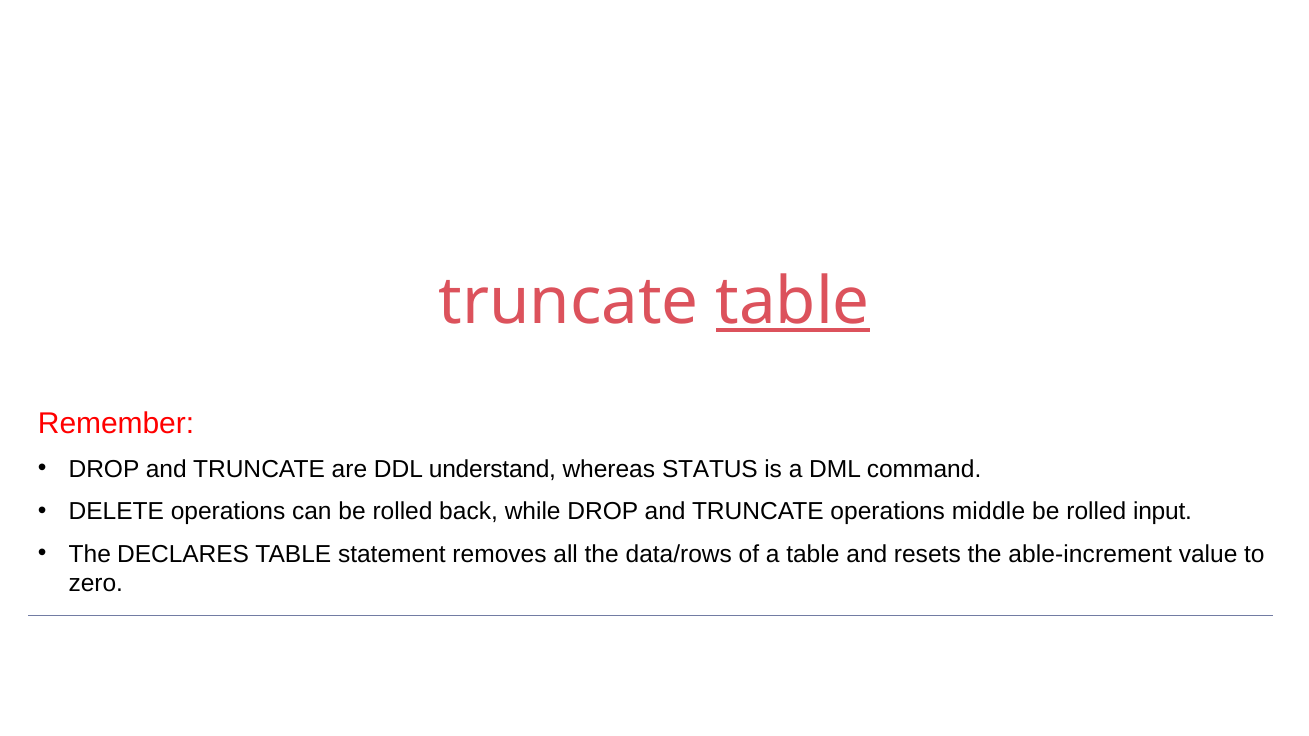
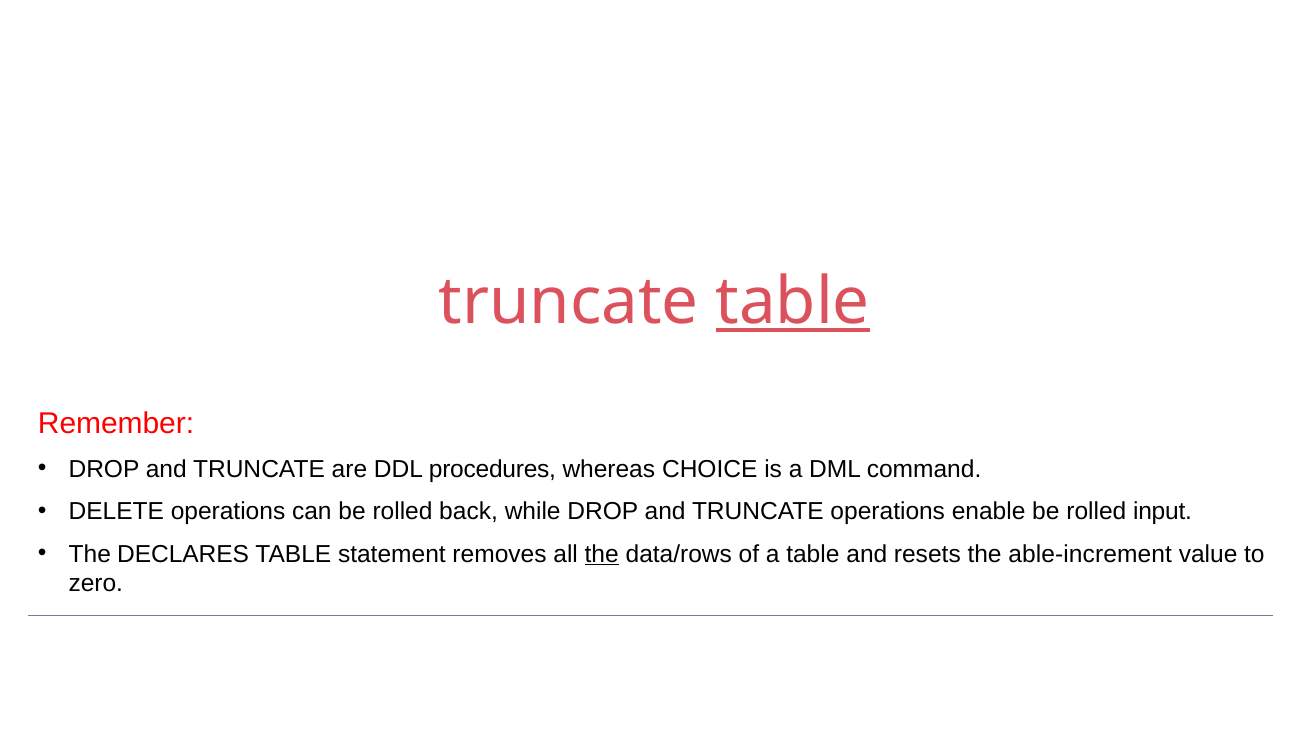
understand: understand -> procedures
STATUS: STATUS -> CHOICE
middle: middle -> enable
the at (602, 554) underline: none -> present
